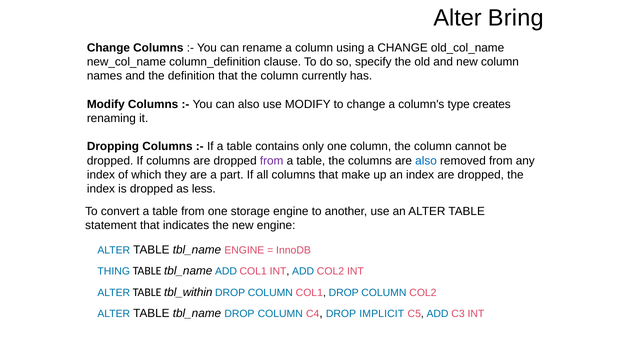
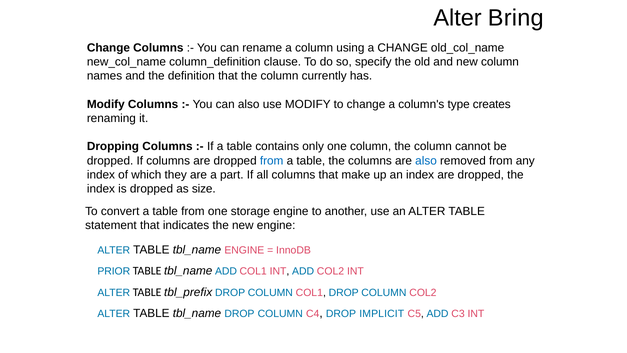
from at (272, 161) colour: purple -> blue
less: less -> size
THING: THING -> PRIOR
tbl_within: tbl_within -> tbl_prefix
